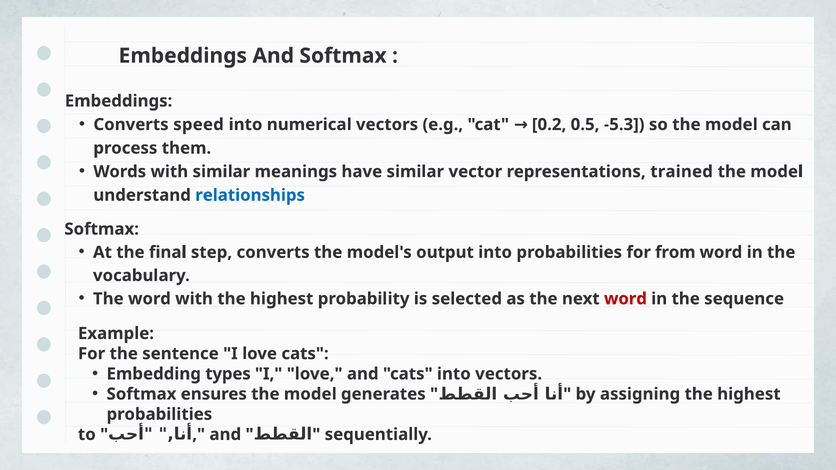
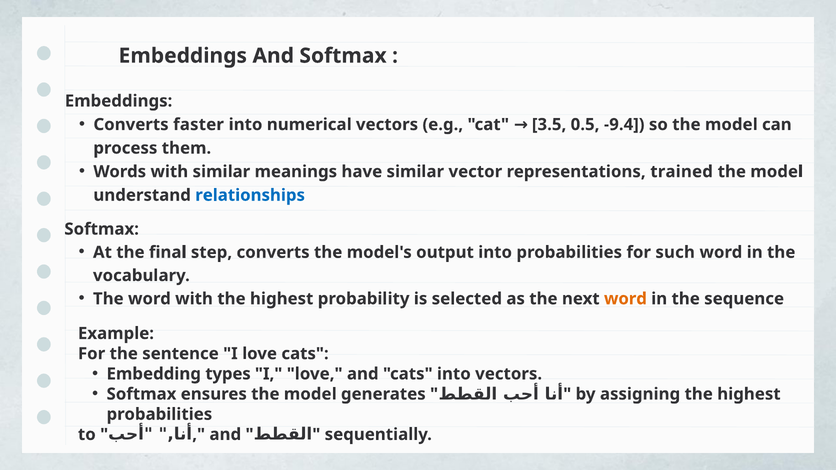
speed: speed -> faster
0.2: 0.2 -> 3.5
-5.3: -5.3 -> -9.4
from: from -> such
word at (625, 299) colour: red -> orange
